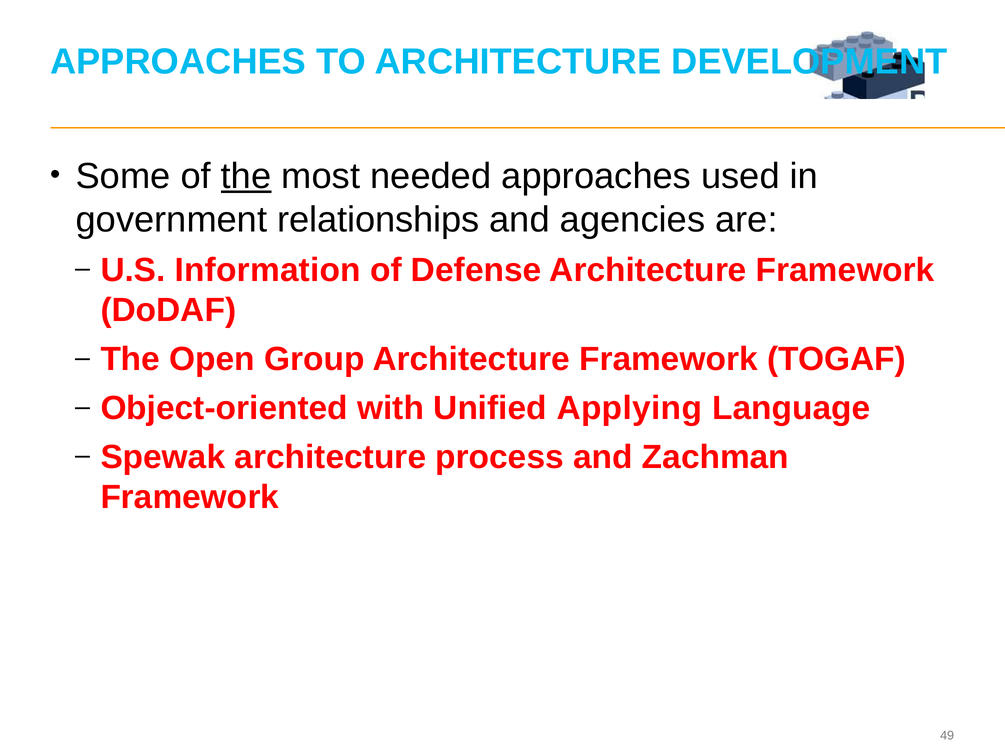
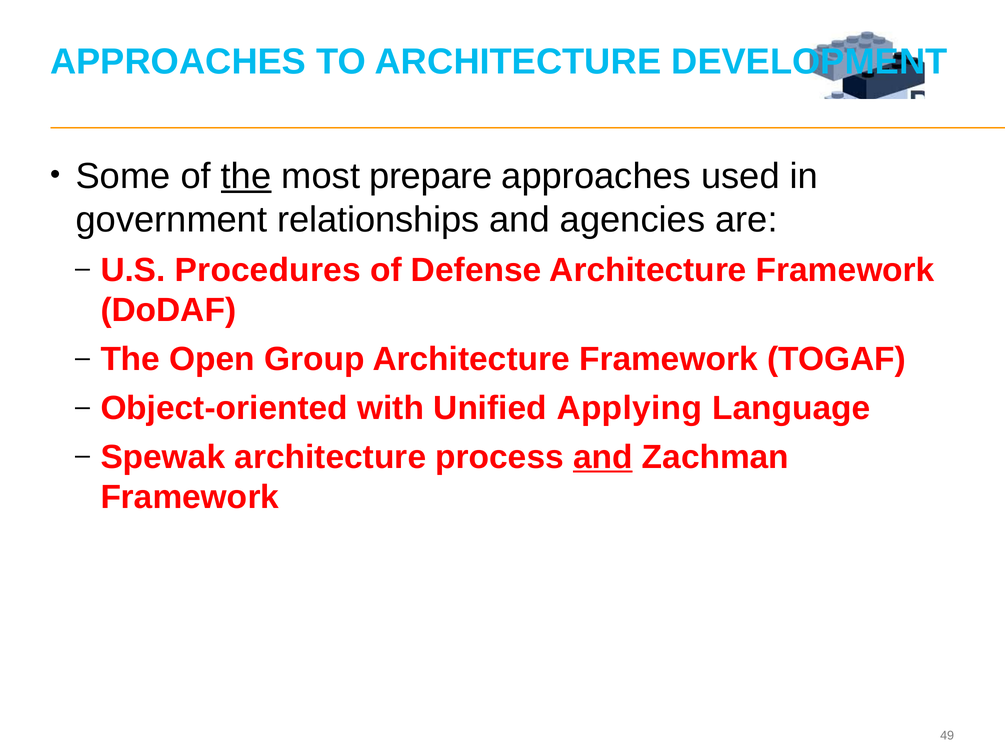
needed: needed -> prepare
Information: Information -> Procedures
and at (603, 457) underline: none -> present
